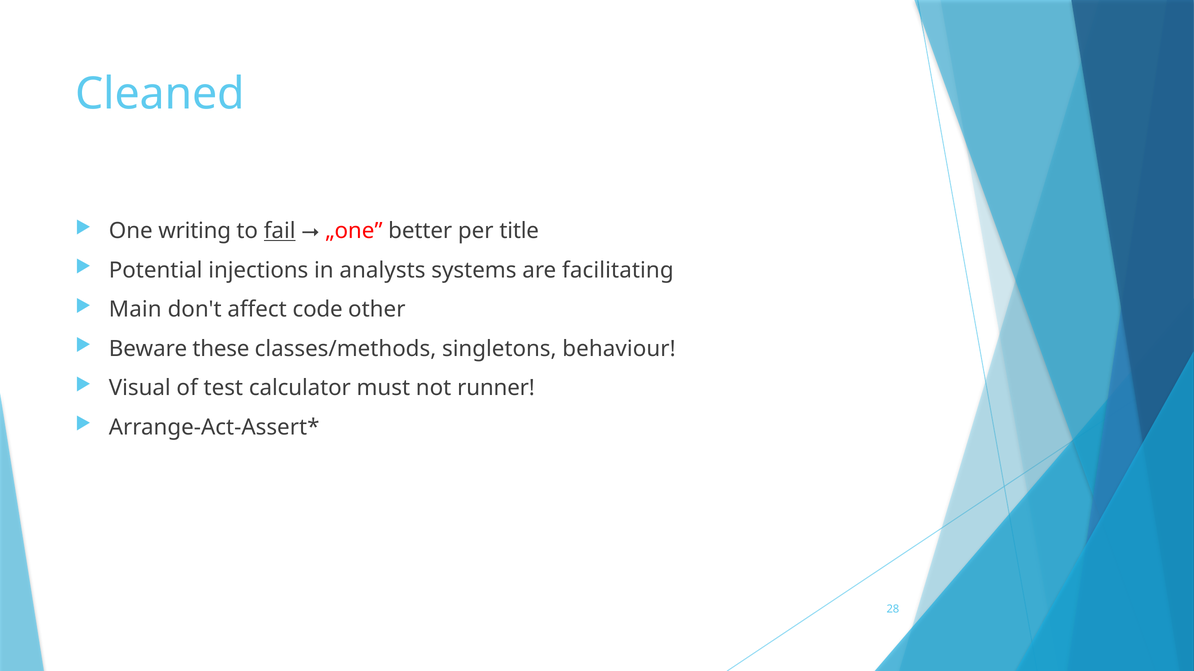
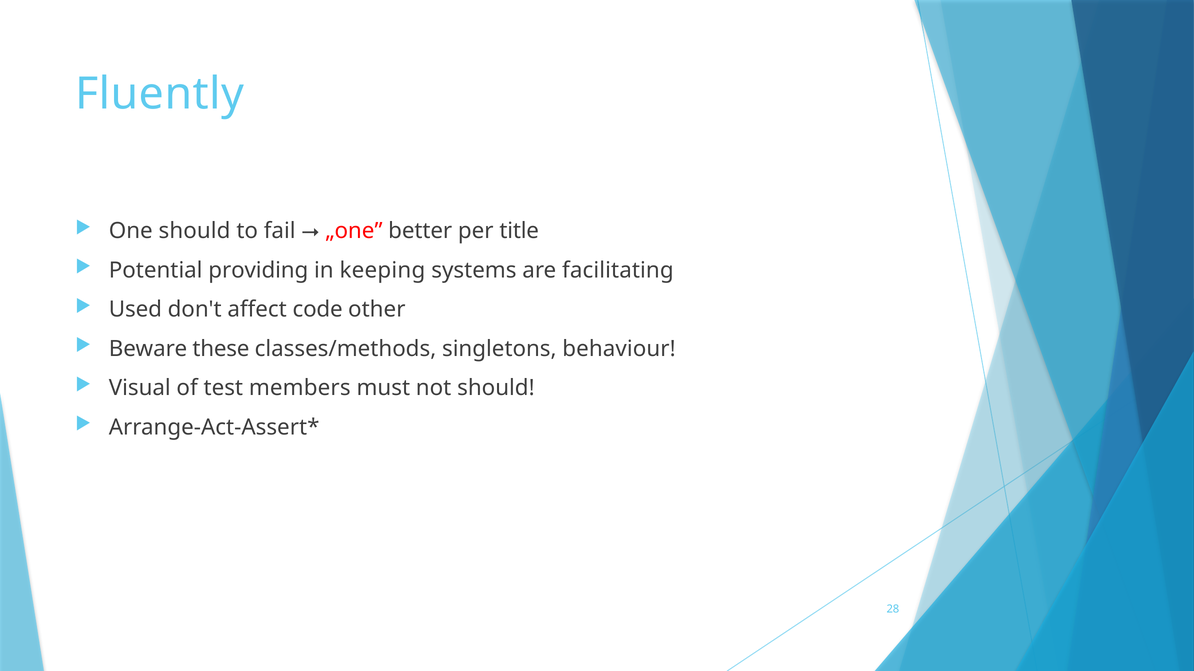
Cleaned: Cleaned -> Fluently
One writing: writing -> should
fail underline: present -> none
injections: injections -> providing
analysts: analysts -> keeping
Main: Main -> Used
calculator: calculator -> members
not runner: runner -> should
